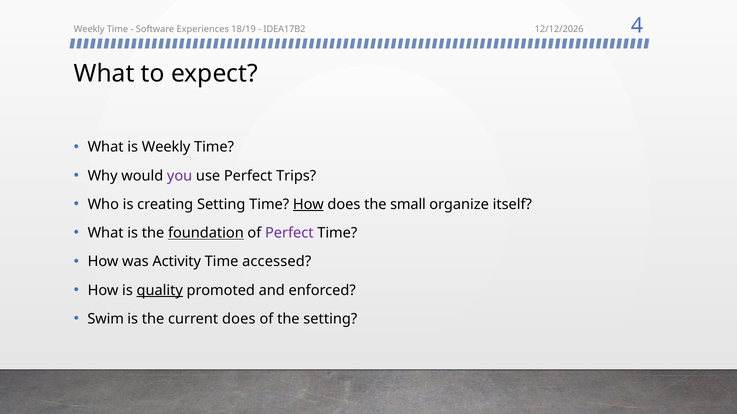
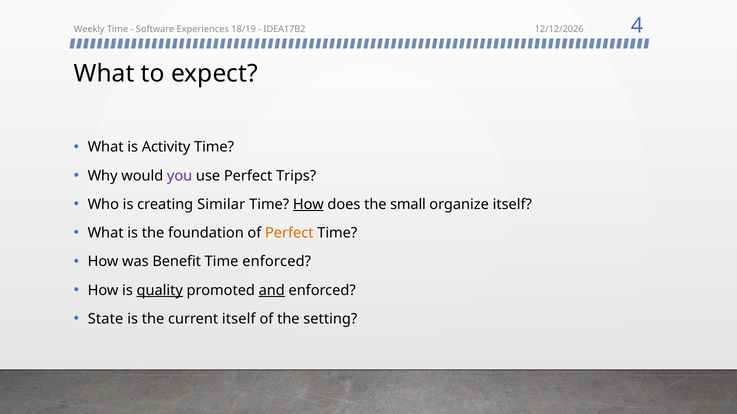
is Weekly: Weekly -> Activity
creating Setting: Setting -> Similar
foundation underline: present -> none
Perfect at (289, 233) colour: purple -> orange
Activity: Activity -> Benefit
Time accessed: accessed -> enforced
and underline: none -> present
Swim: Swim -> State
current does: does -> itself
